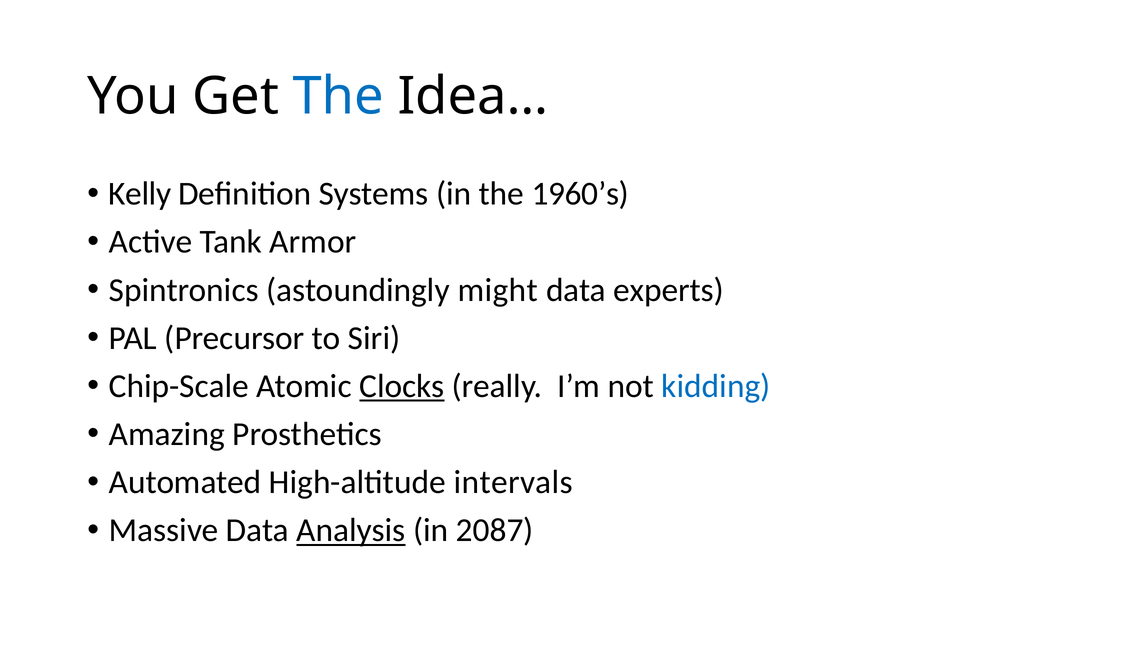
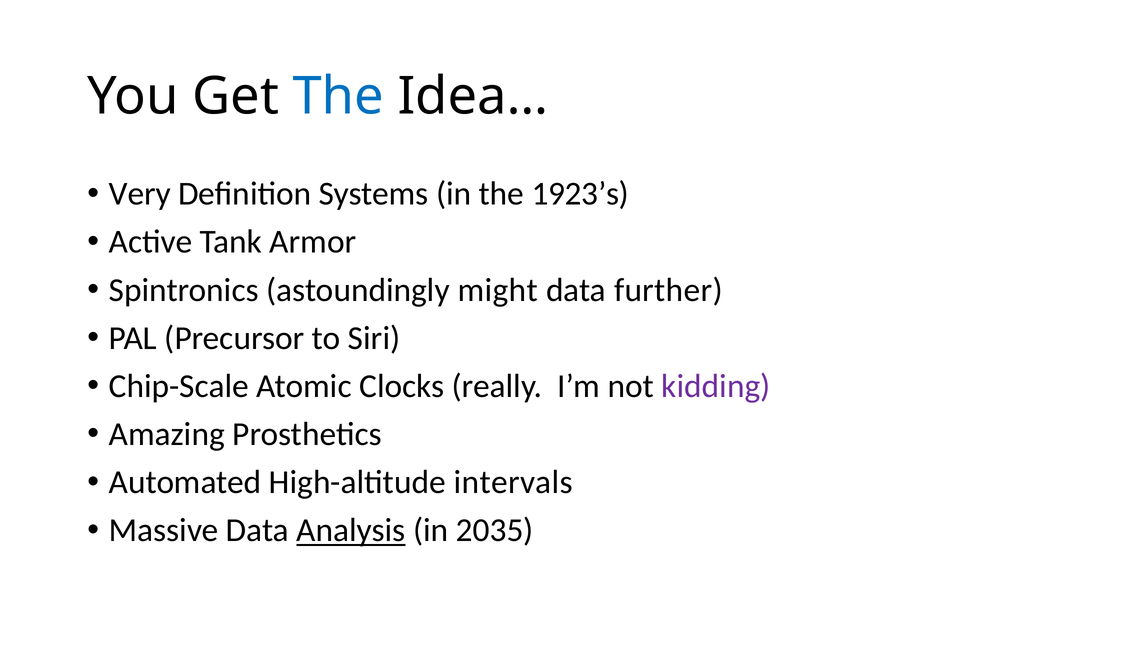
Kelly: Kelly -> Very
1960’s: 1960’s -> 1923’s
experts: experts -> further
Clocks underline: present -> none
kidding colour: blue -> purple
2087: 2087 -> 2035
